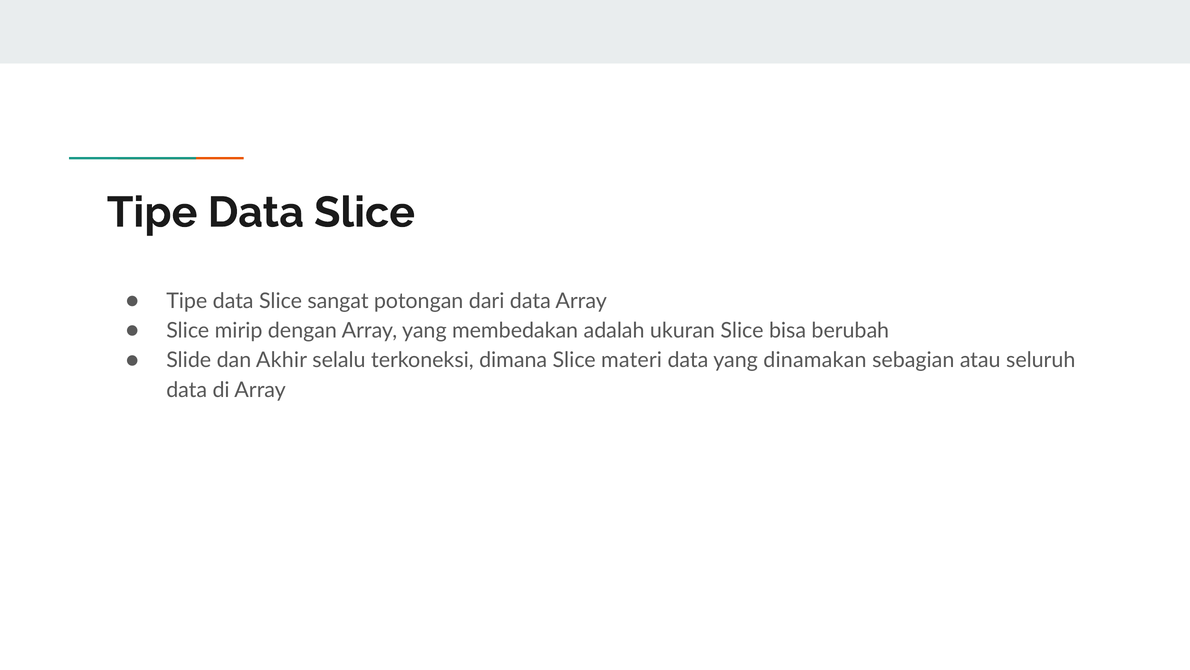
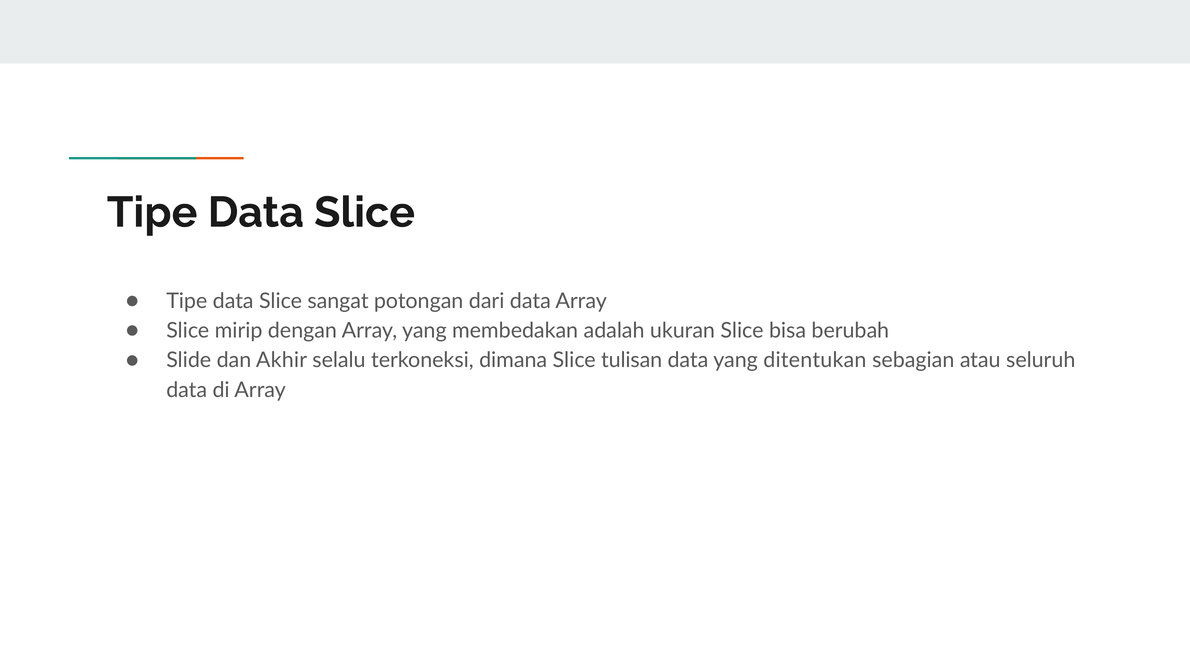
materi: materi -> tulisan
dinamakan: dinamakan -> ditentukan
